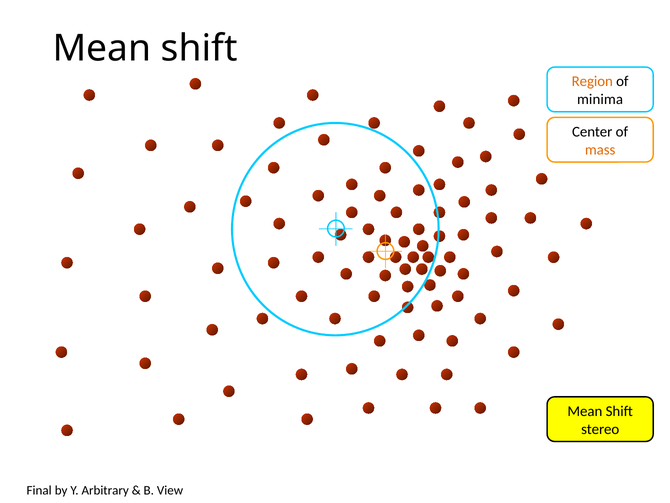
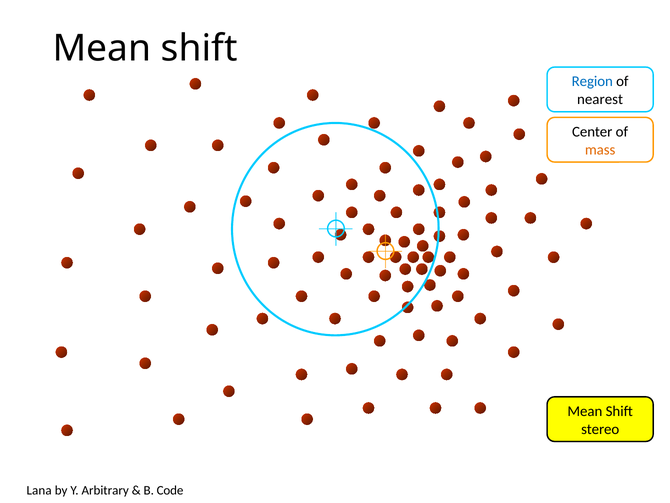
Region colour: orange -> blue
minima: minima -> nearest
Final: Final -> Lana
View: View -> Code
